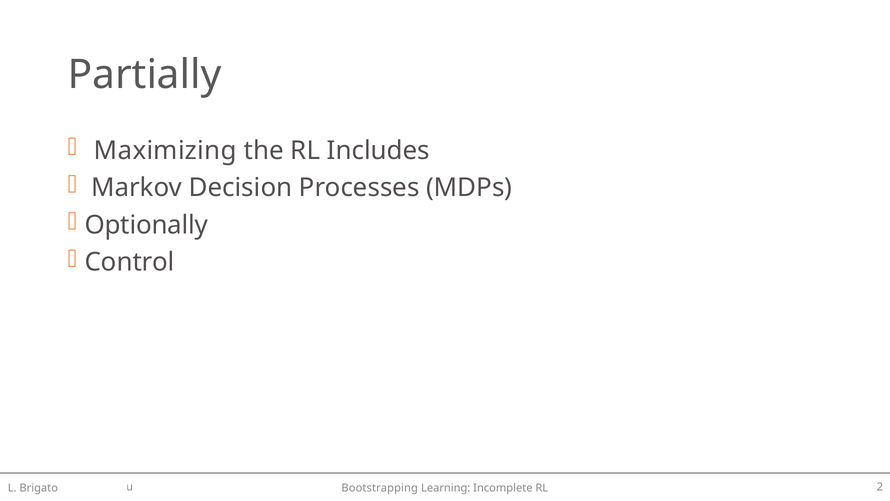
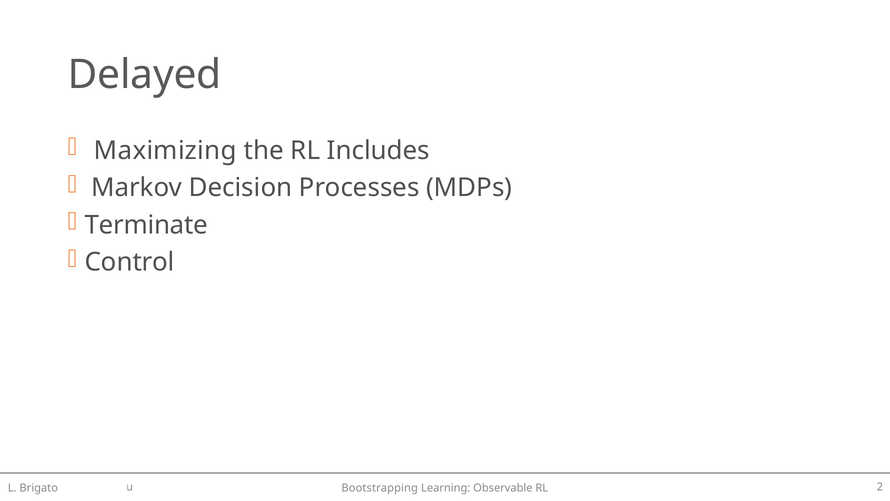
Partially: Partially -> Delayed
Optionally: Optionally -> Terminate
Incomplete: Incomplete -> Observable
